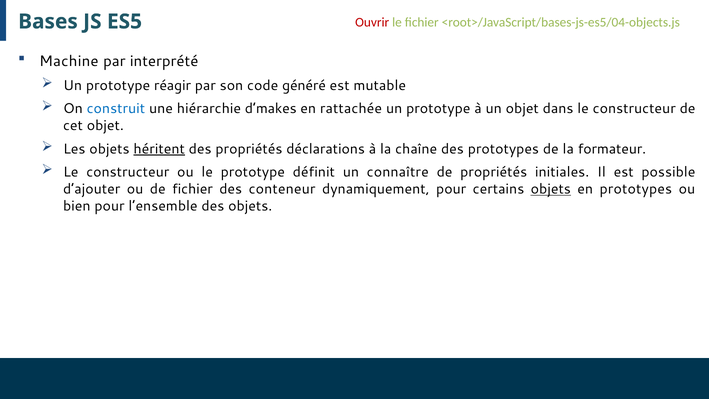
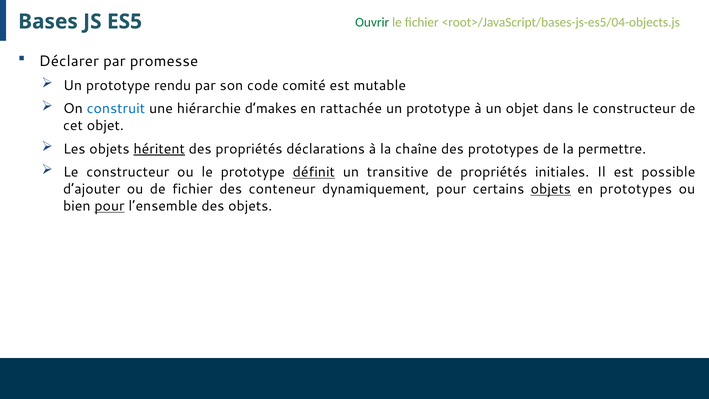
Ouvrir colour: red -> green
Machine: Machine -> Déclarer
interprété: interprété -> promesse
réagir: réagir -> rendu
généré: généré -> comité
formateur: formateur -> permettre
définit underline: none -> present
connaître: connaître -> transitive
pour at (110, 206) underline: none -> present
